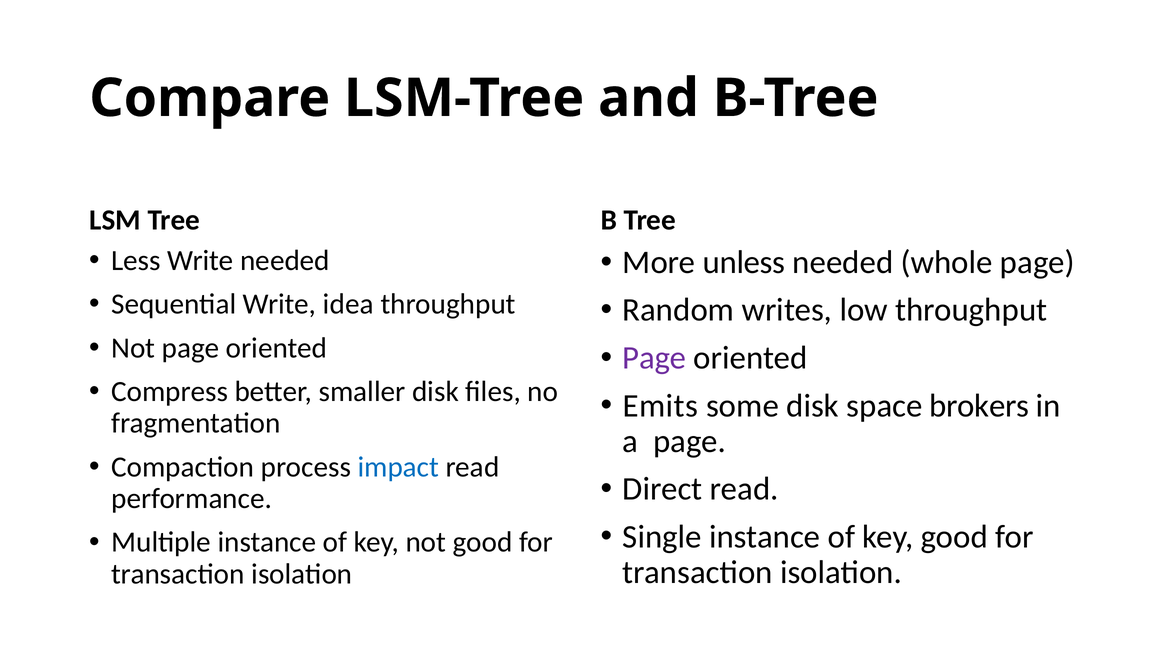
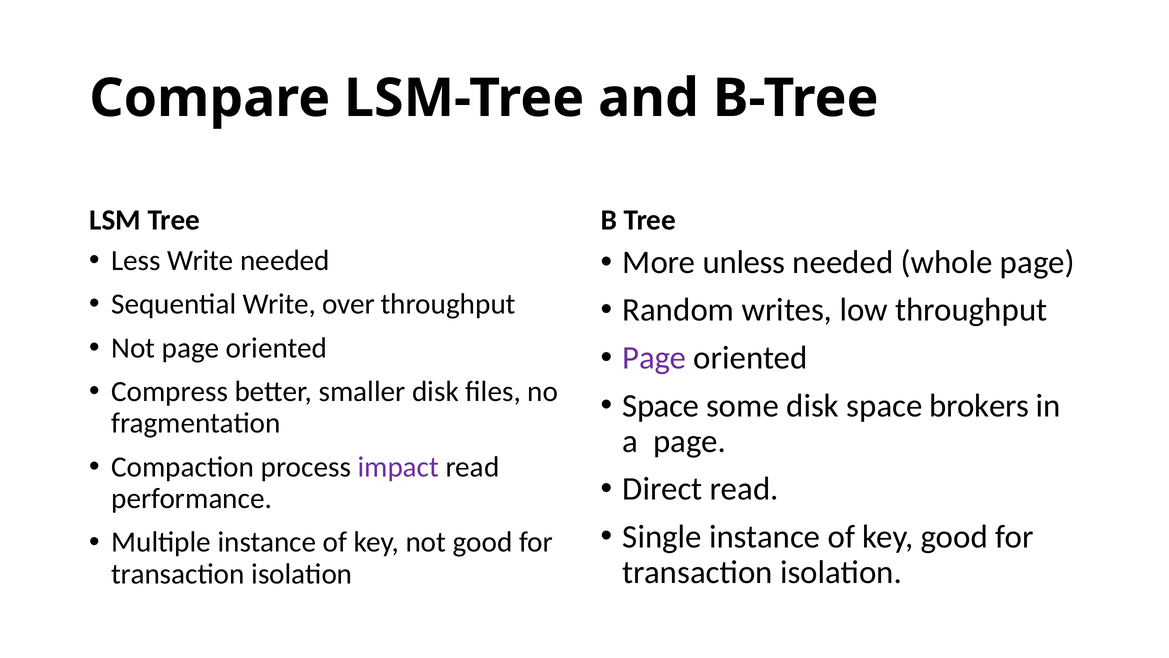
idea: idea -> over
Emits at (660, 405): Emits -> Space
impact colour: blue -> purple
